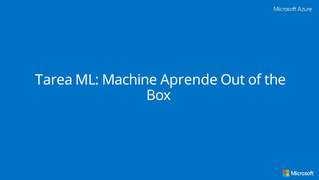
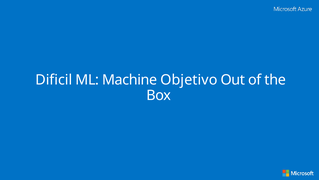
Tarea: Tarea -> Dificil
Aprende: Aprende -> Objetivo
